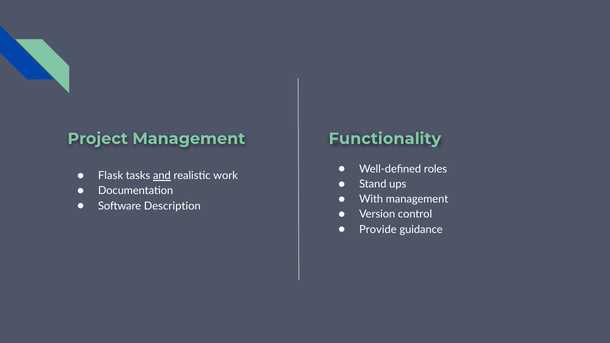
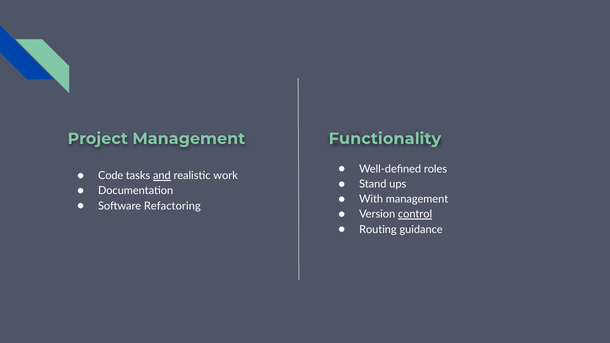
Flask: Flask -> Code
Description: Description -> Refactoring
control underline: none -> present
Provide: Provide -> Routing
